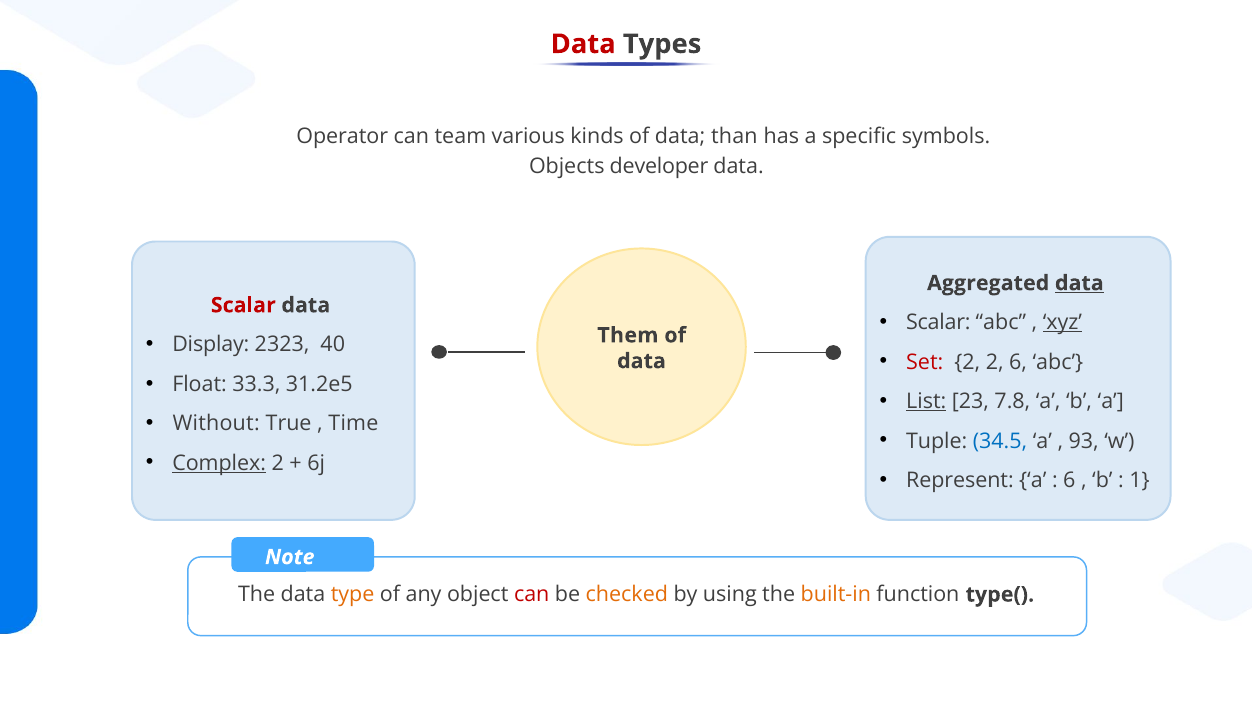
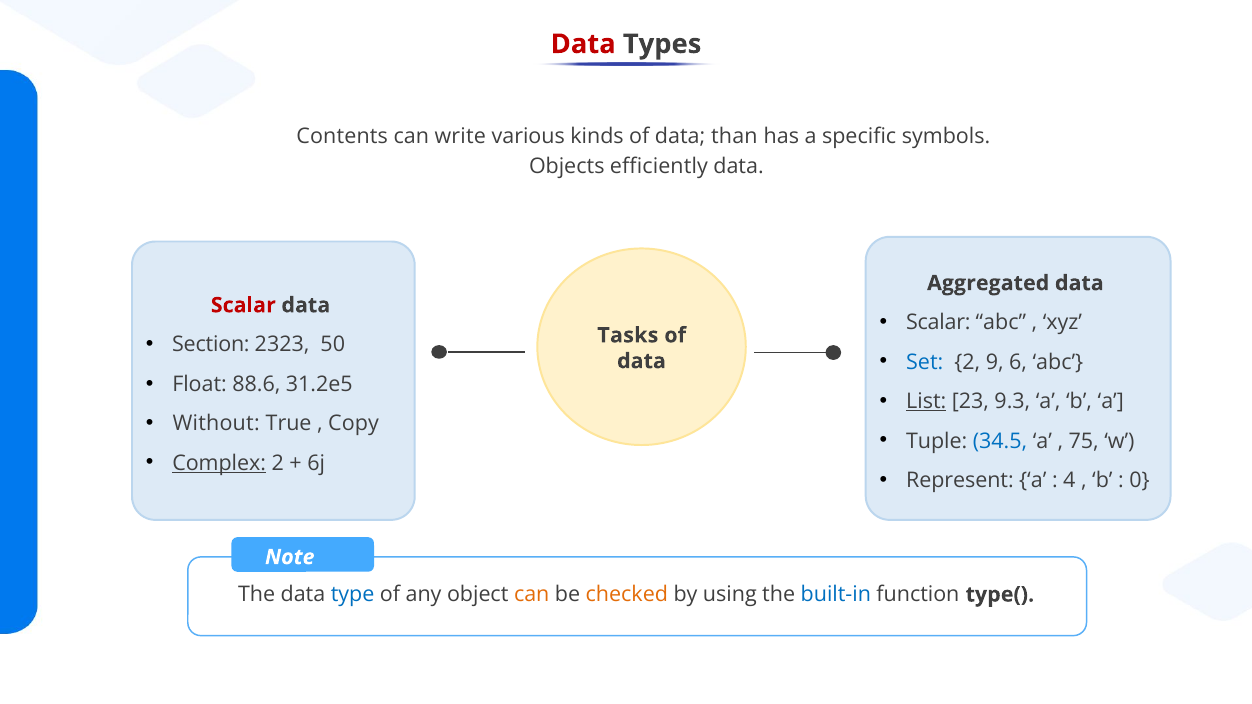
Operator: Operator -> Contents
team: team -> write
developer: developer -> efficiently
data at (1079, 283) underline: present -> none
xyz underline: present -> none
Them: Them -> Tasks
Display: Display -> Section
40: 40 -> 50
Set colour: red -> blue
2 2: 2 -> 9
33.3: 33.3 -> 88.6
7.8: 7.8 -> 9.3
Time: Time -> Copy
93: 93 -> 75
6 at (1069, 481): 6 -> 4
1: 1 -> 0
type colour: orange -> blue
can at (532, 595) colour: red -> orange
built-in colour: orange -> blue
